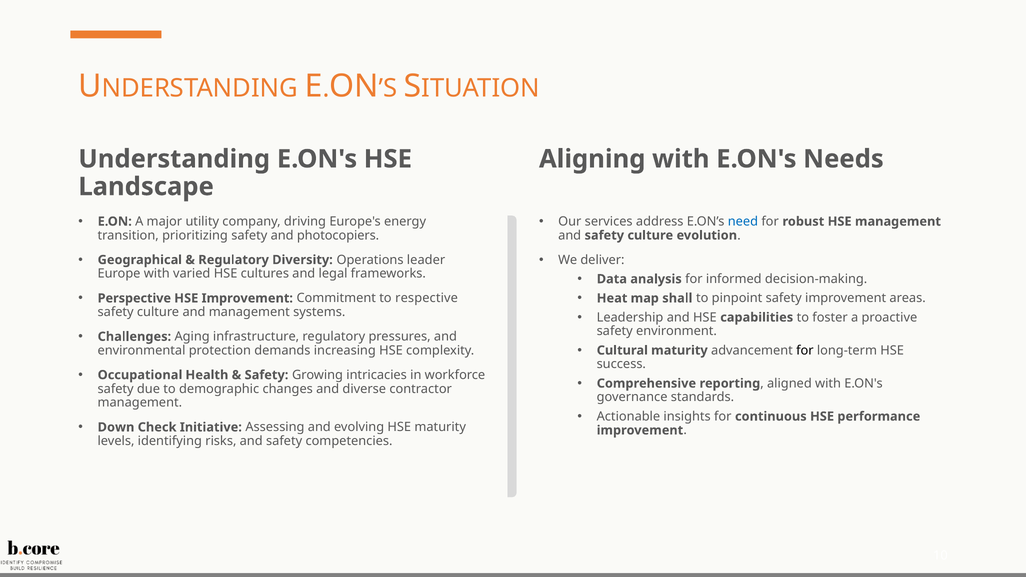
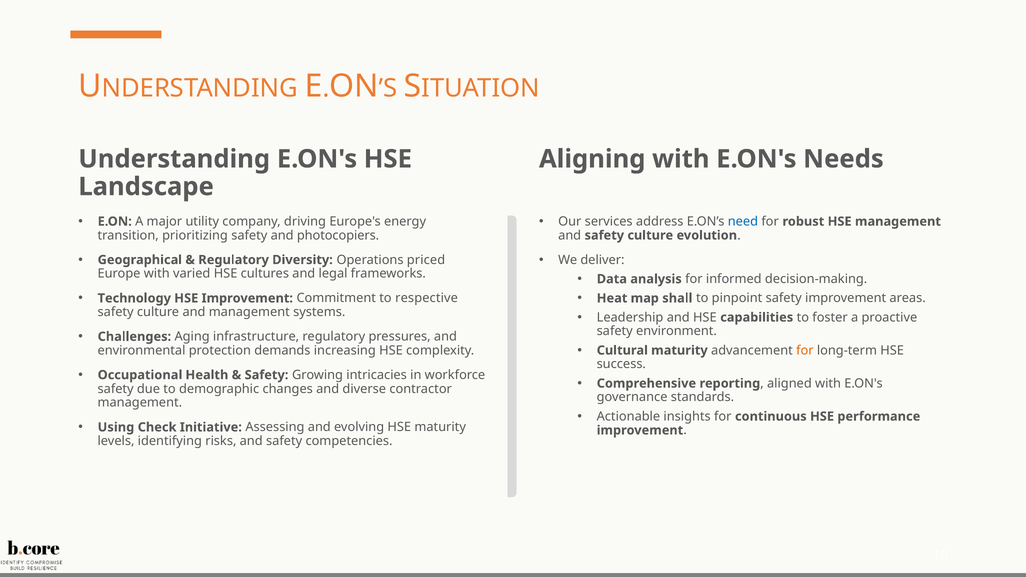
leader: leader -> priced
Perspective: Perspective -> Technology
for at (805, 350) colour: black -> orange
Down: Down -> Using
